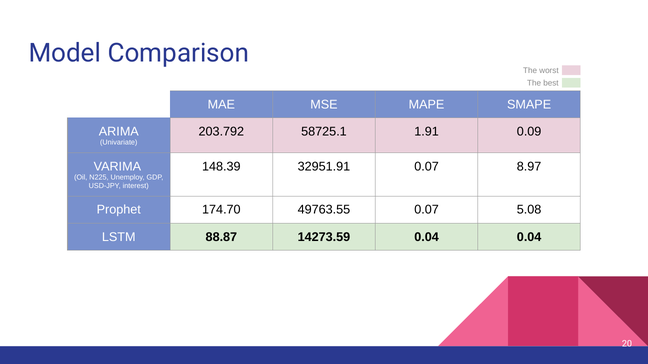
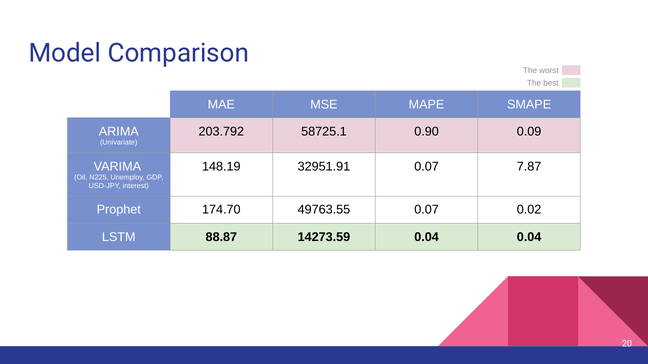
1.91: 1.91 -> 0.90
148.39: 148.39 -> 148.19
8.97: 8.97 -> 7.87
5.08: 5.08 -> 0.02
